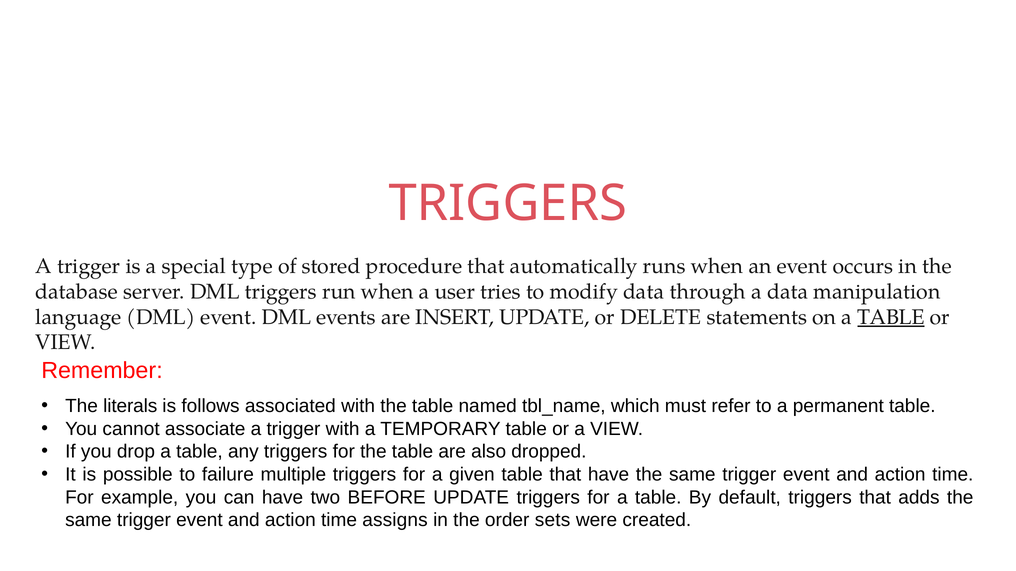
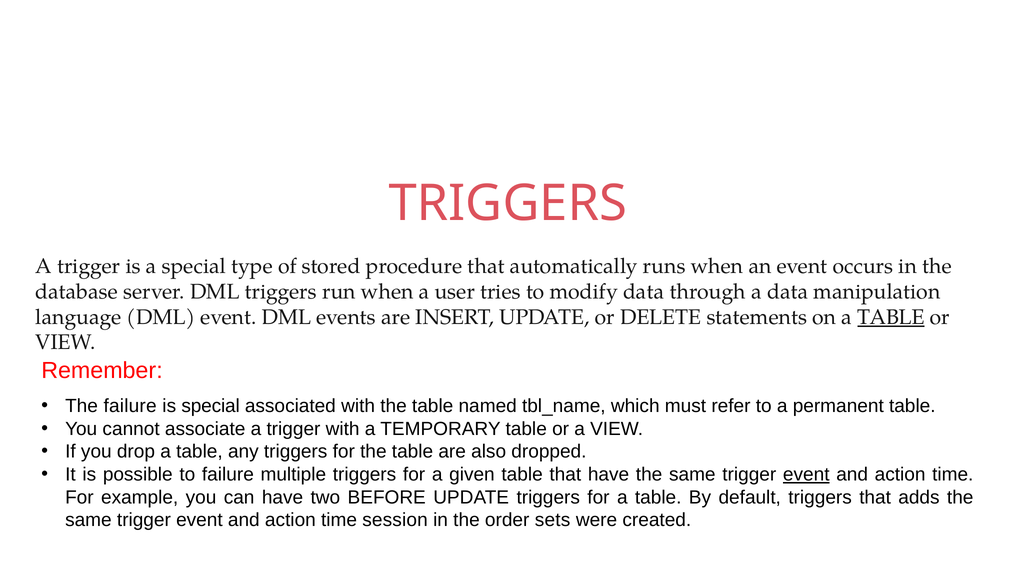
The literals: literals -> failure
is follows: follows -> special
event at (806, 475) underline: none -> present
assigns: assigns -> session
